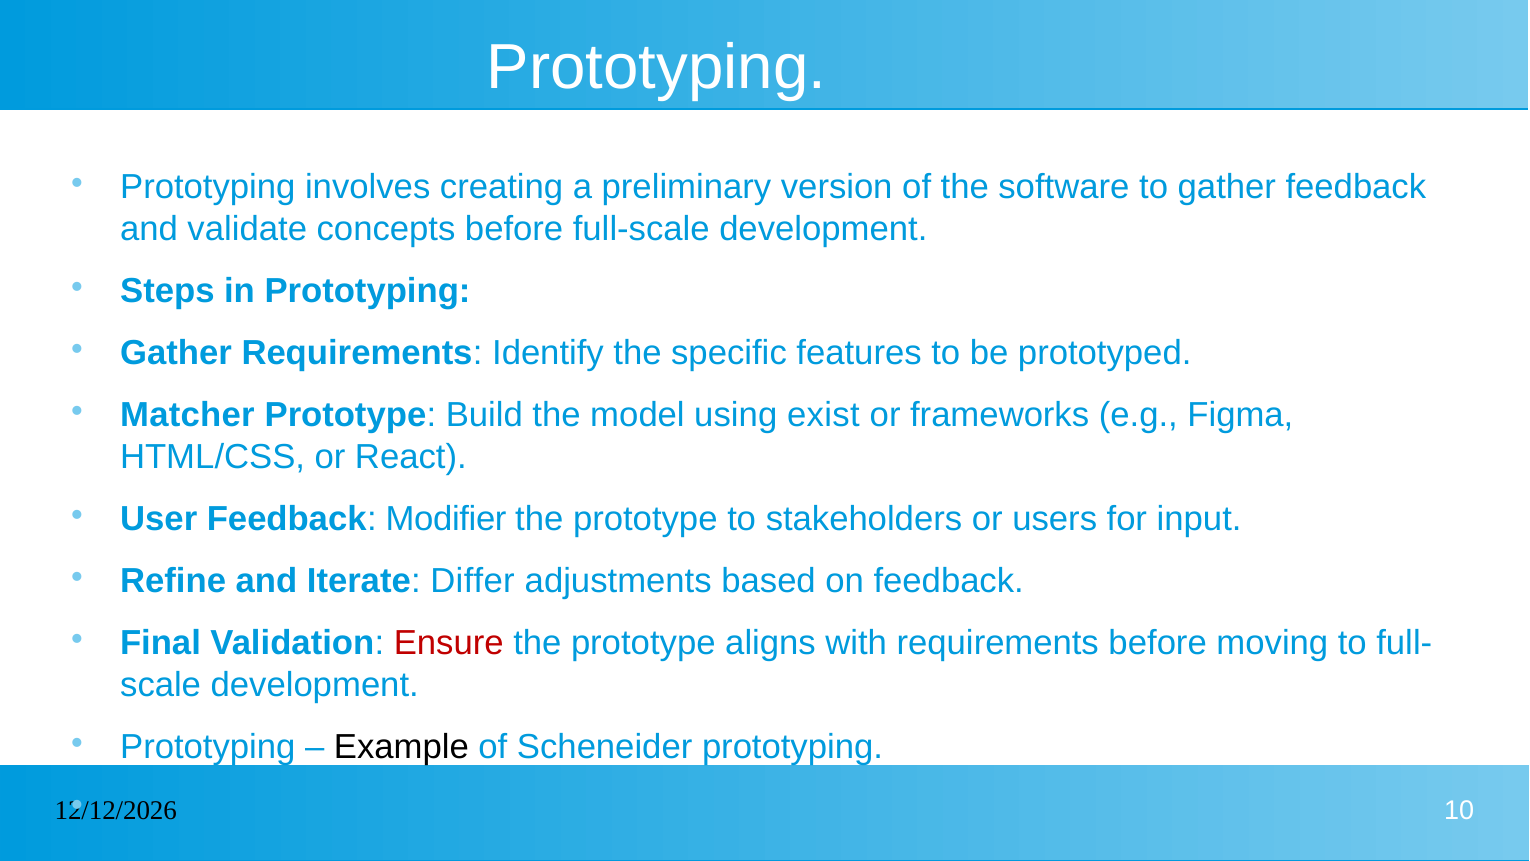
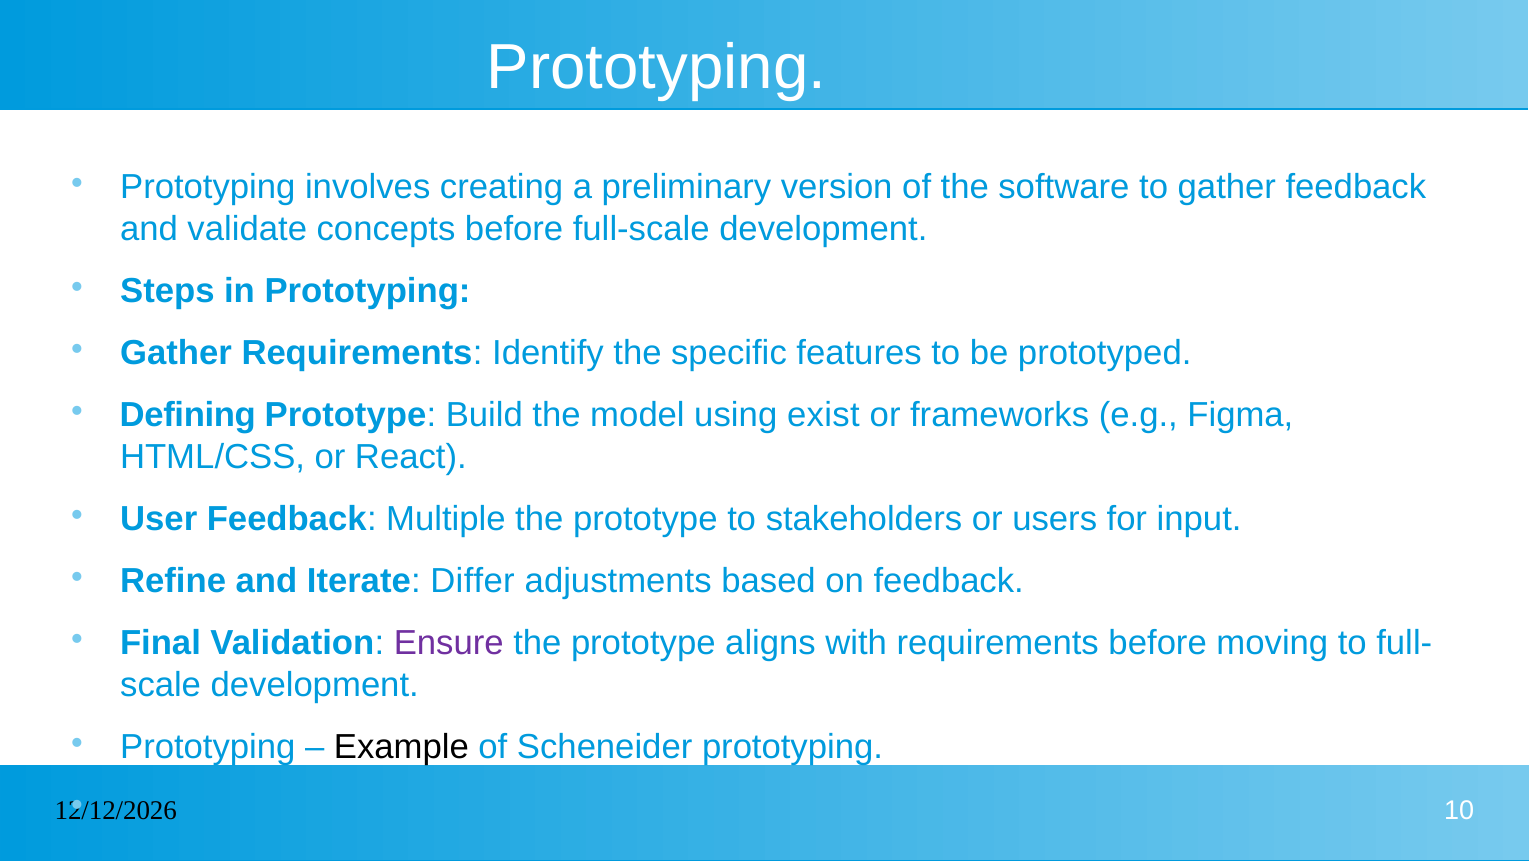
Matcher: Matcher -> Defining
Modifier: Modifier -> Multiple
Ensure colour: red -> purple
